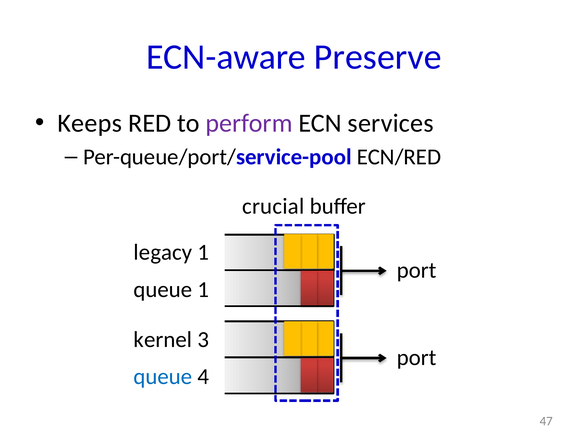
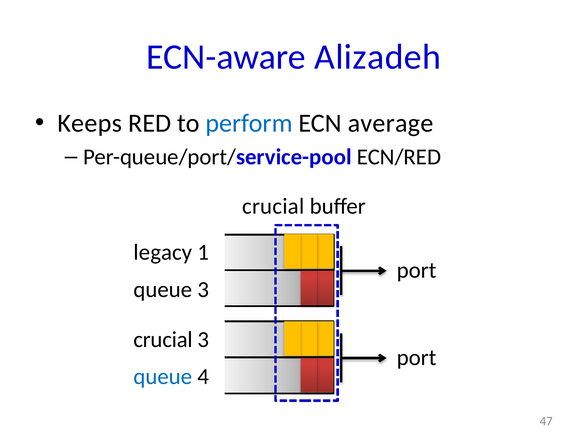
Preserve: Preserve -> Alizadeh
perform colour: purple -> blue
services: services -> average
queue 1: 1 -> 3
kernel at (163, 339): kernel -> crucial
